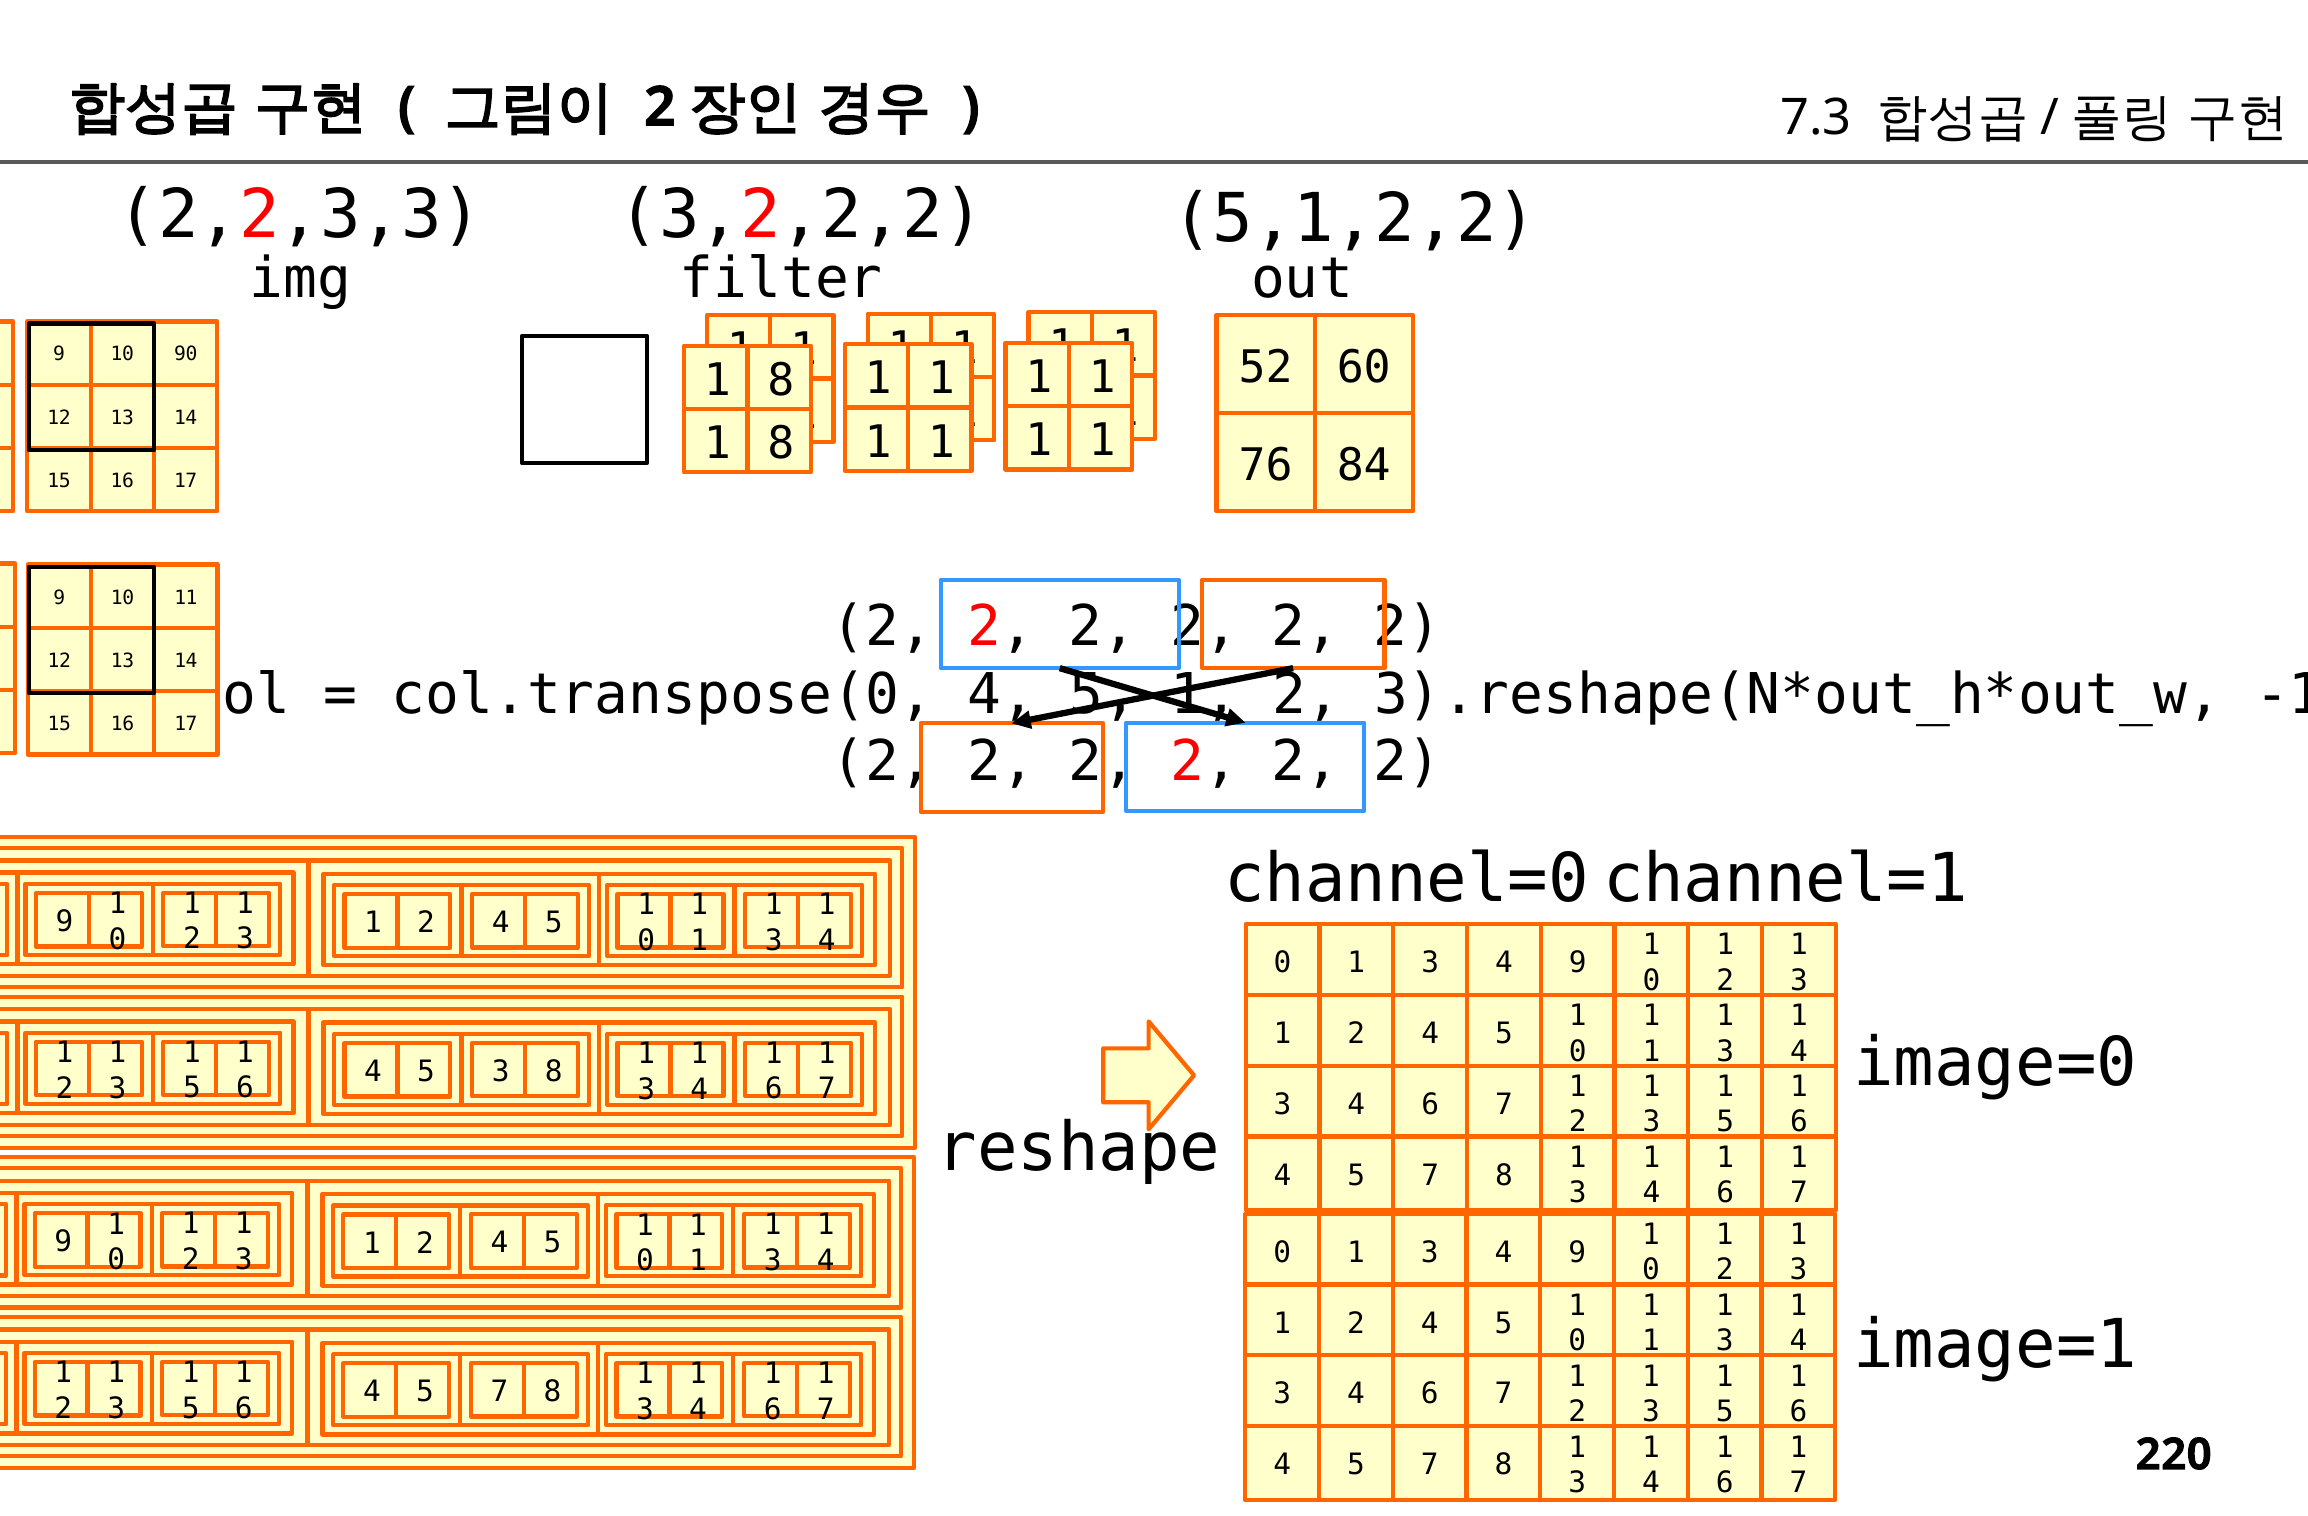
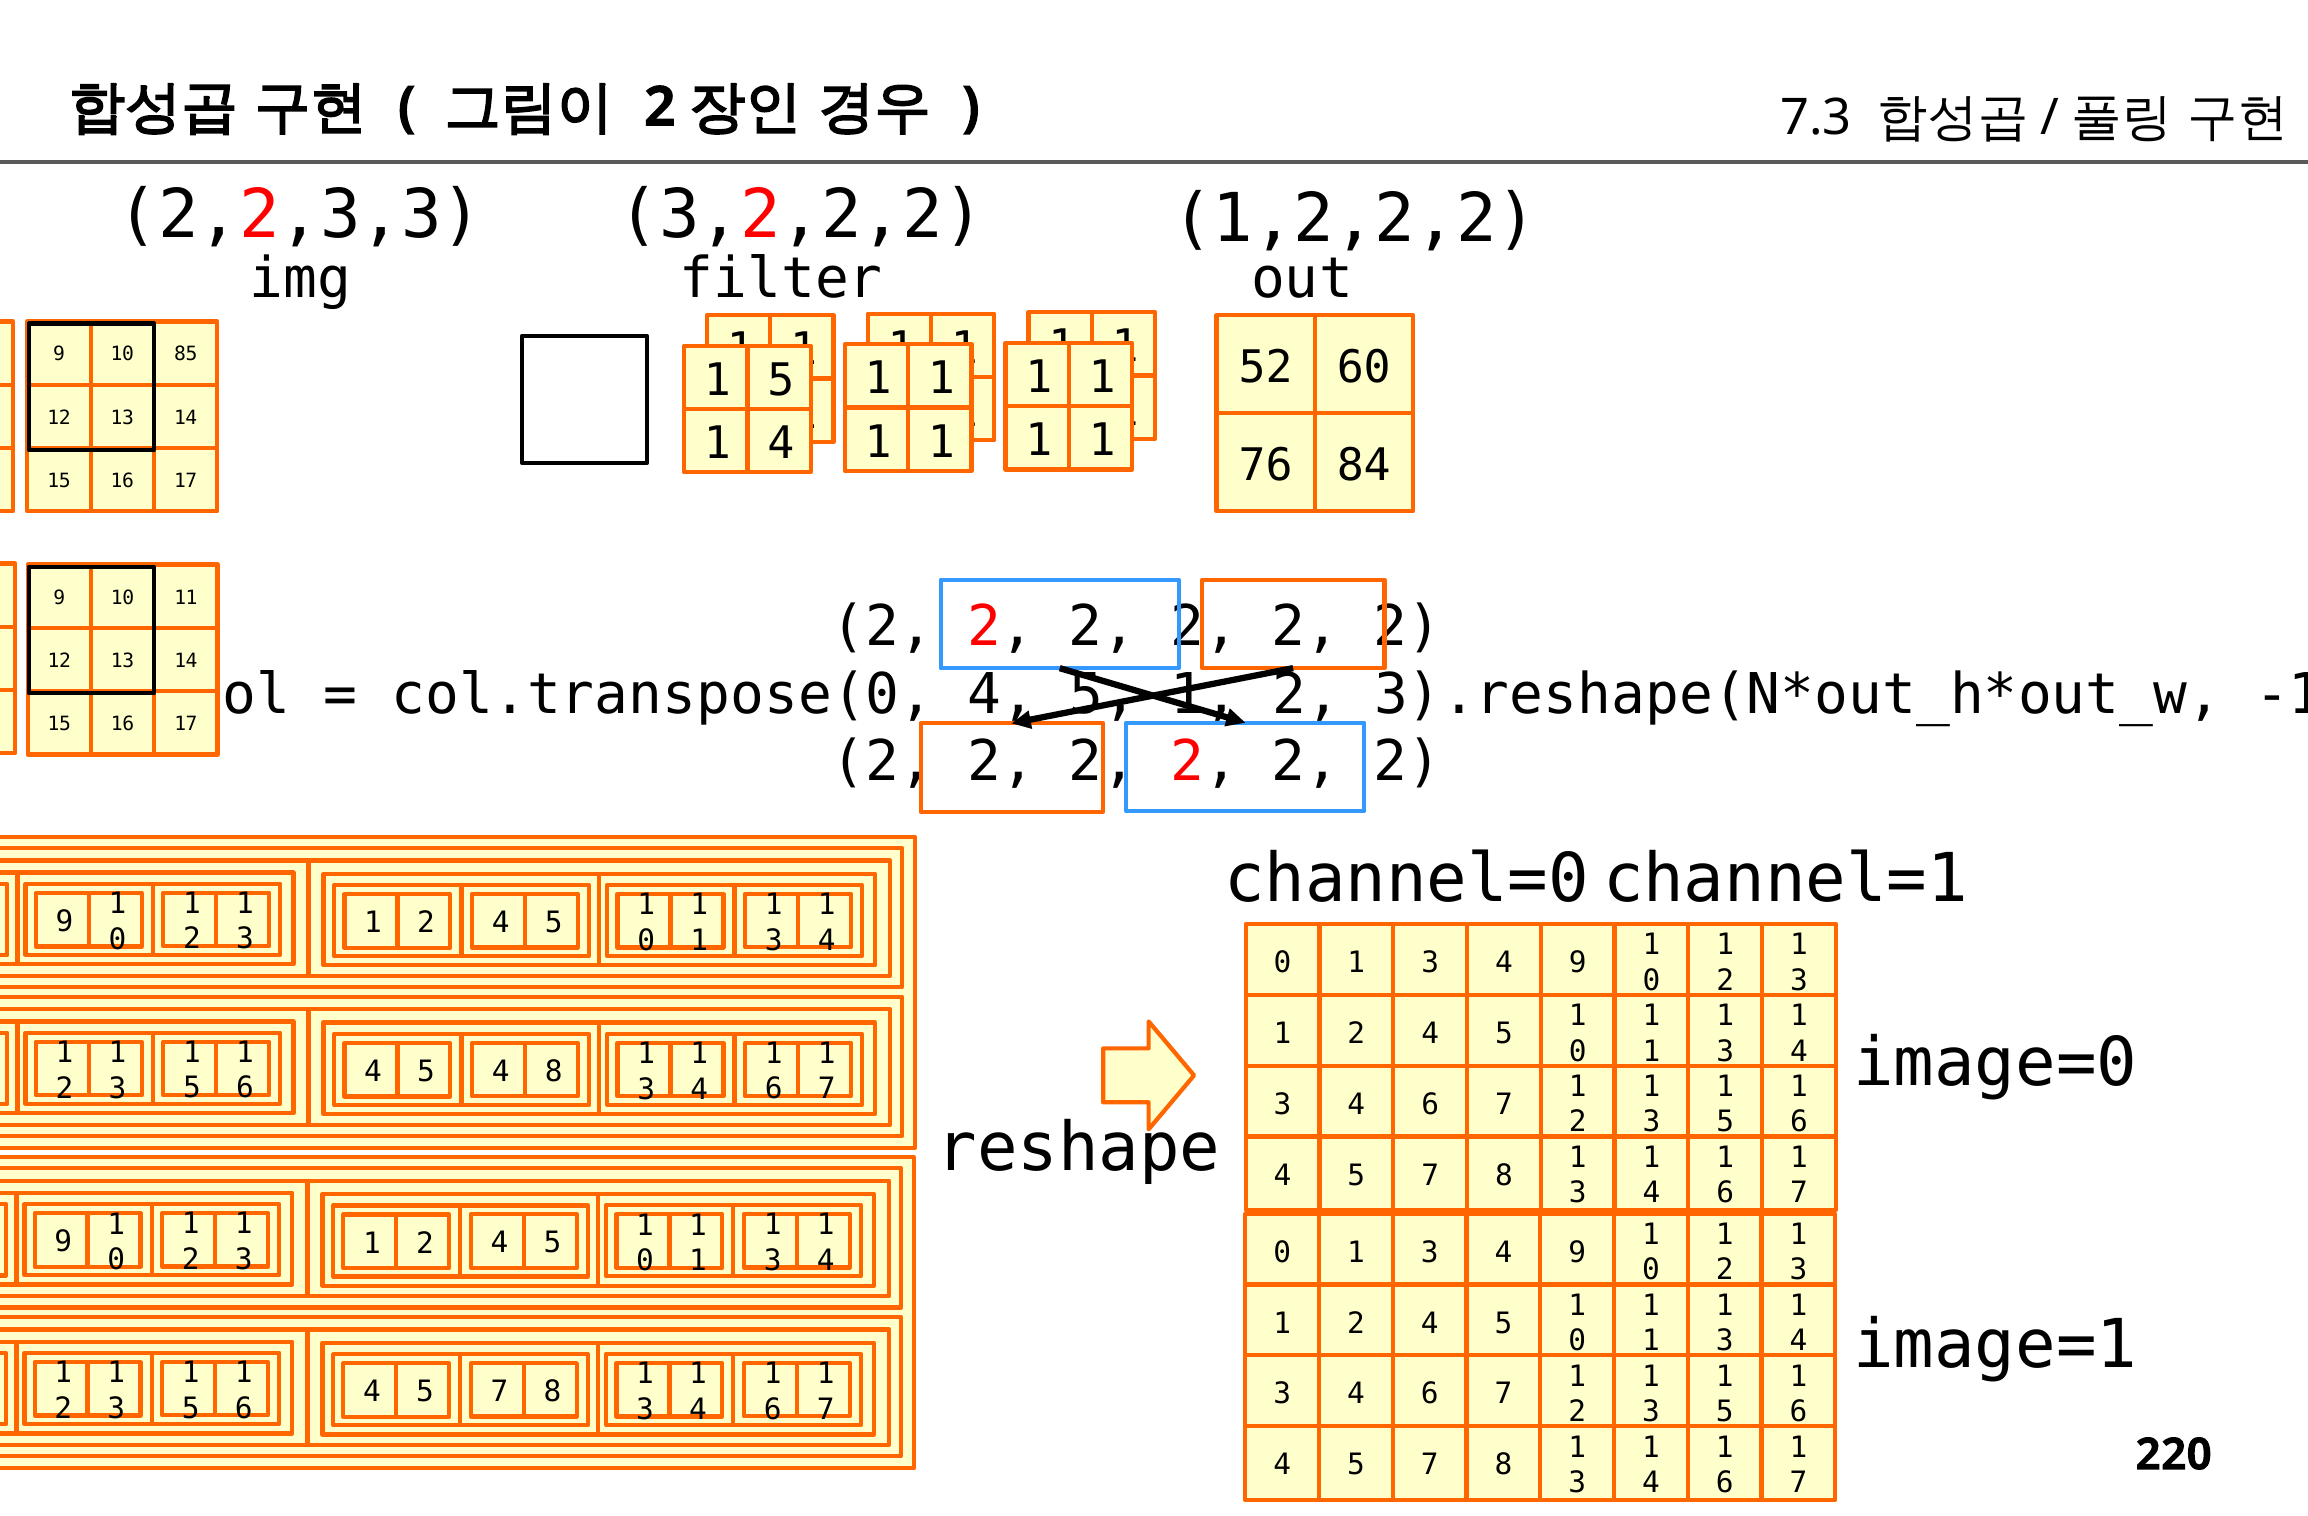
5,1,2,2: 5,1,2,2 -> 1,2,2,2
90: 90 -> 85
8 at (781, 380): 8 -> 5
8 at (781, 444): 8 -> 4
3 at (501, 1072): 3 -> 4
